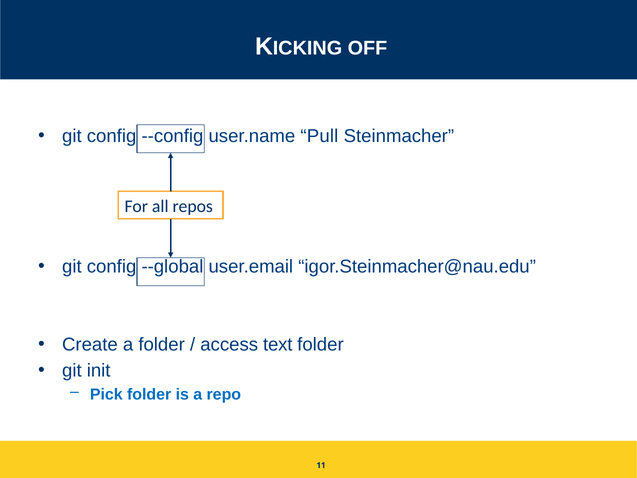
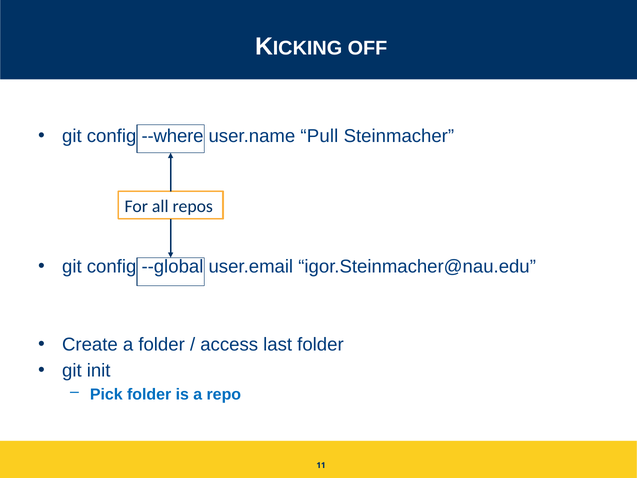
--config: --config -> --where
text: text -> last
